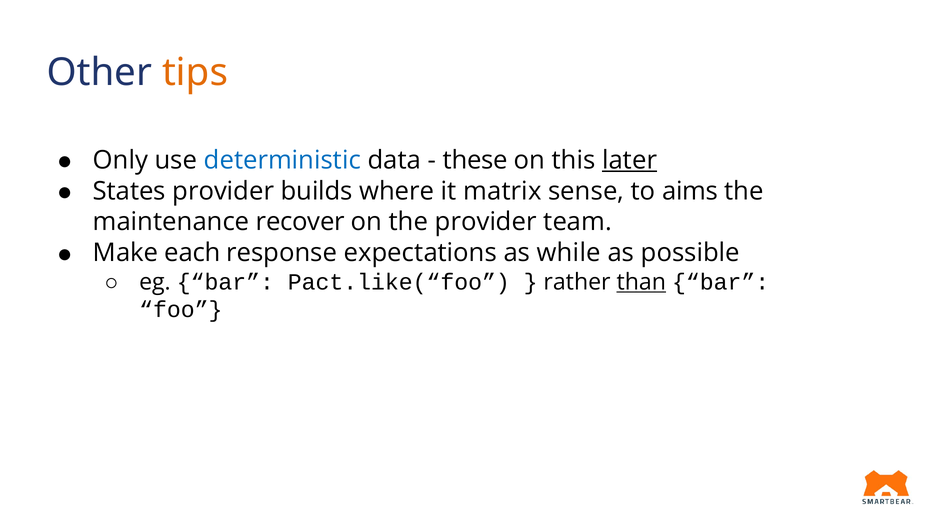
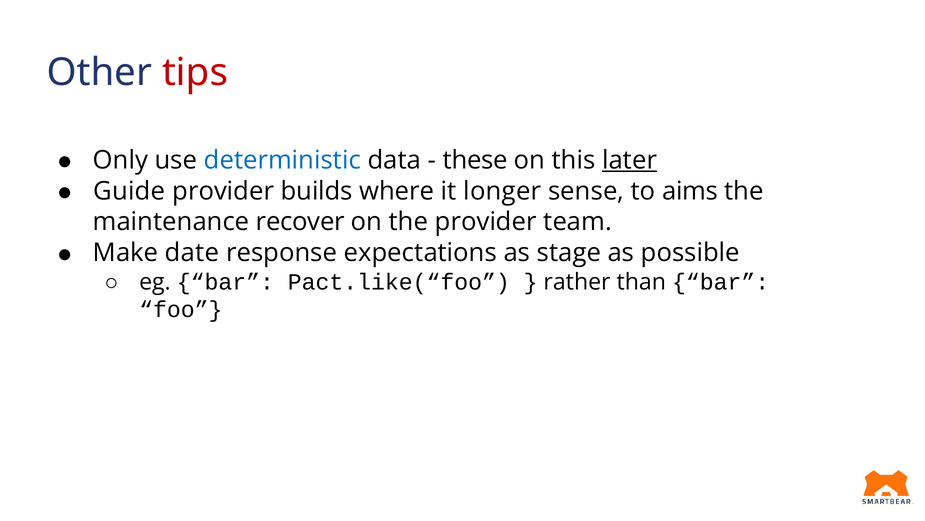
tips colour: orange -> red
States: States -> Guide
matrix: matrix -> longer
each: each -> date
while: while -> stage
than underline: present -> none
